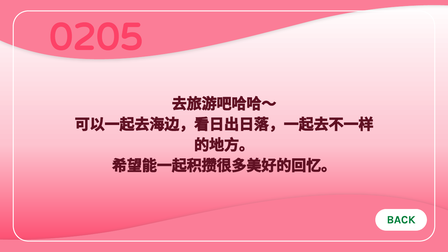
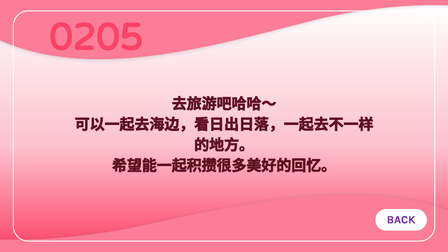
BACK colour: green -> purple
